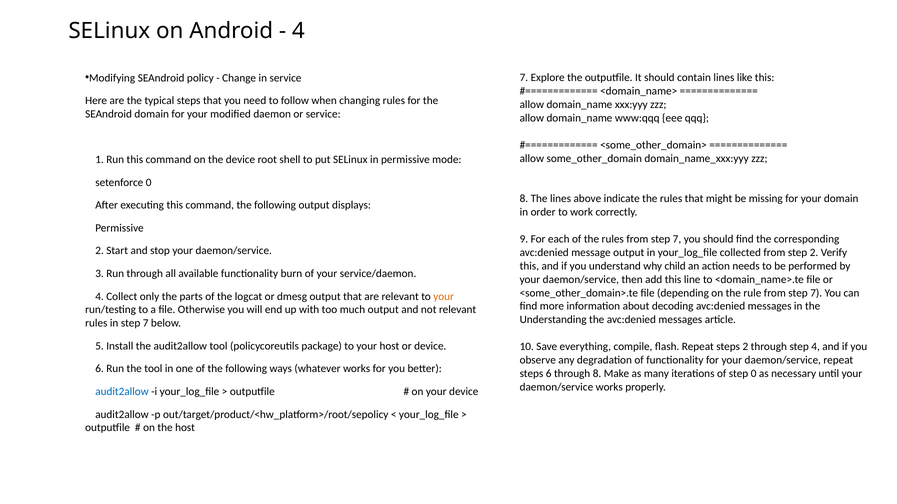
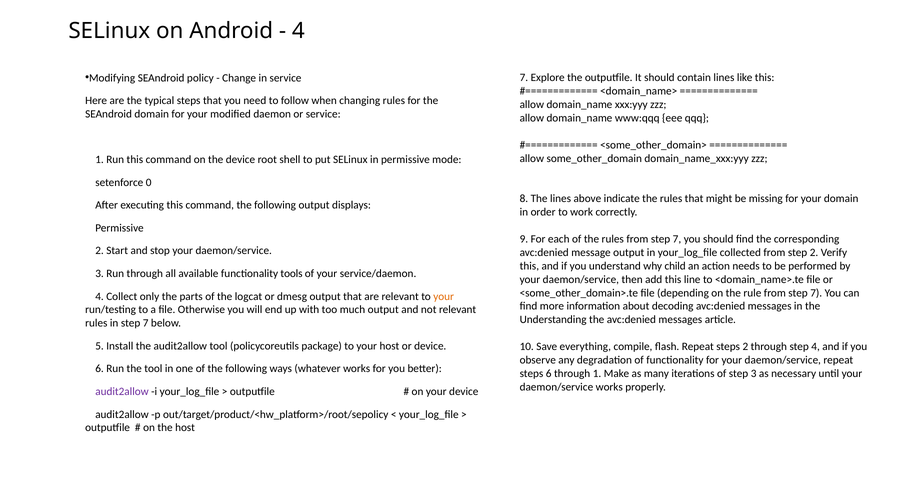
burn: burn -> tools
through 8: 8 -> 1
step 0: 0 -> 3
audit2allow at (122, 392) colour: blue -> purple
